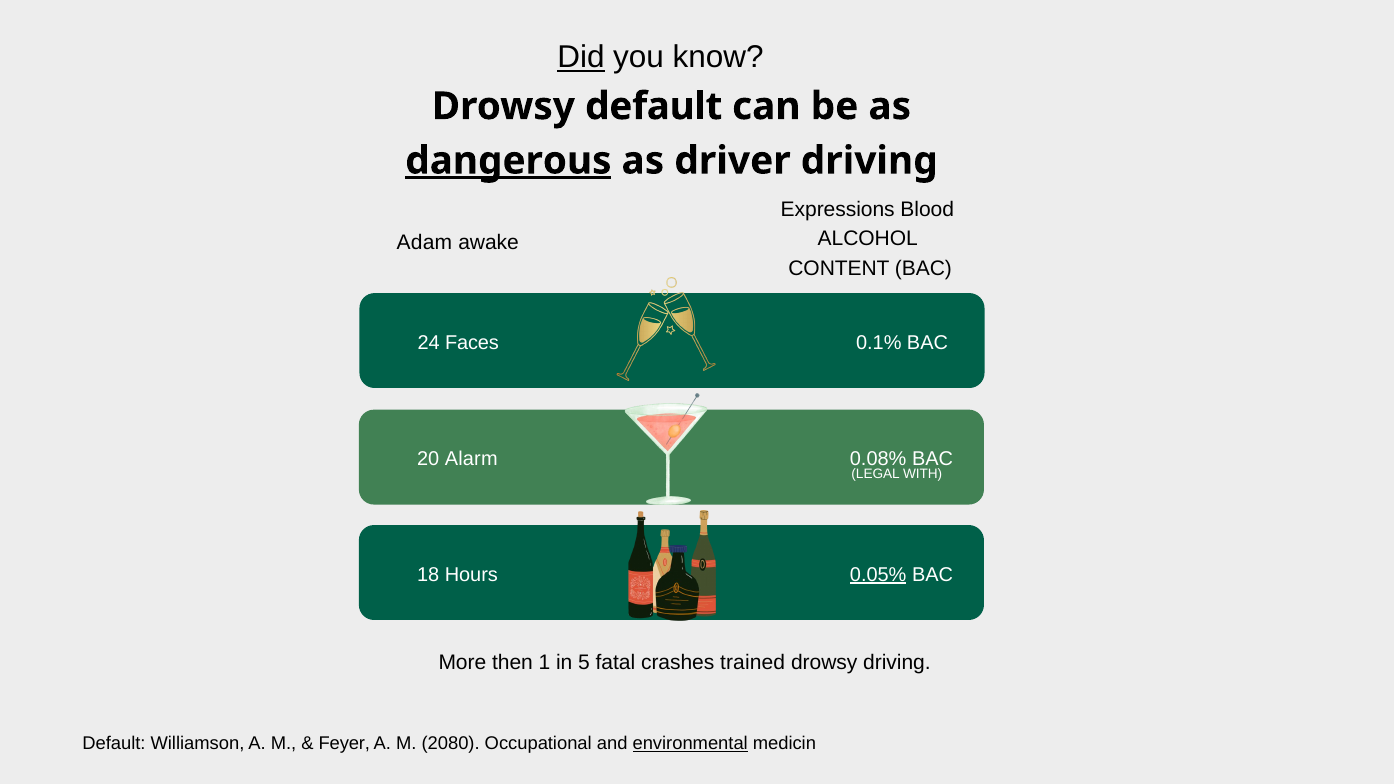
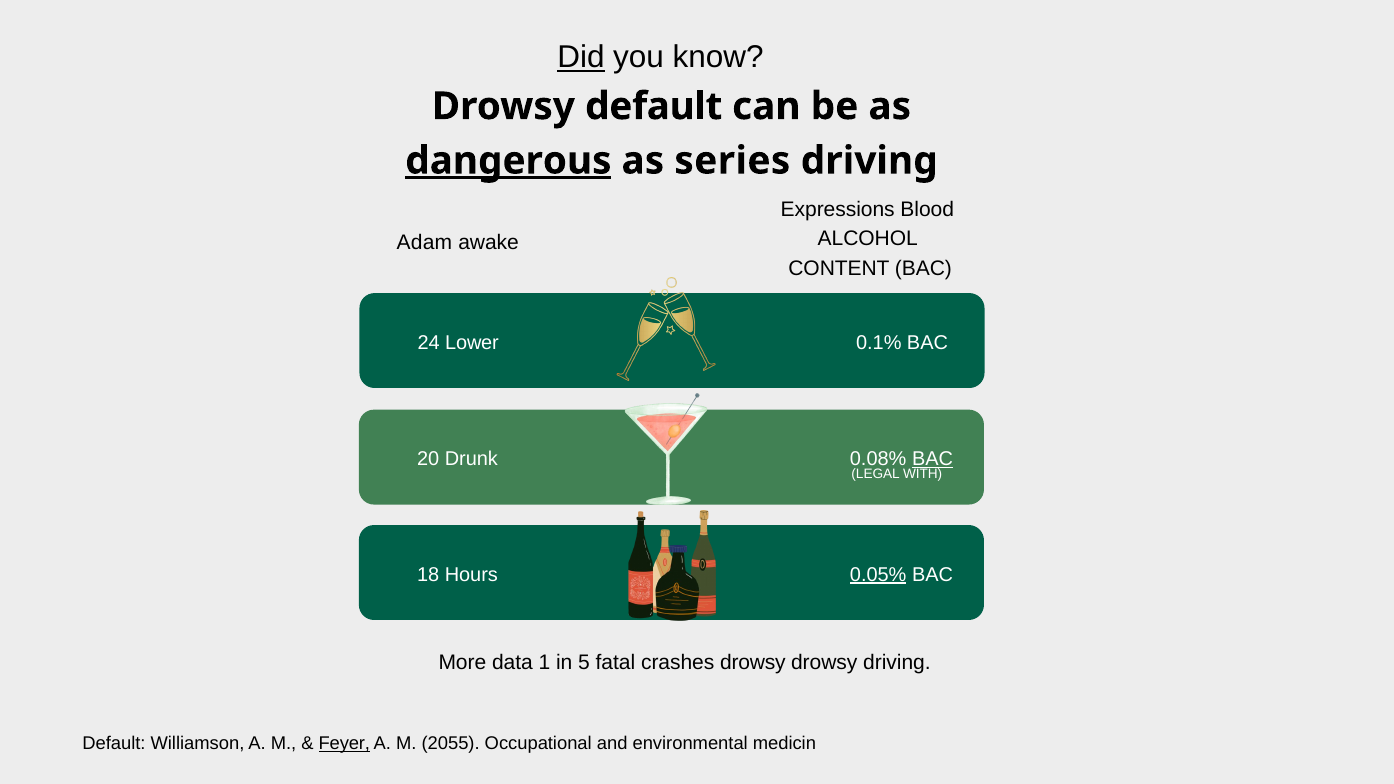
driver: driver -> series
Faces: Faces -> Lower
Alarm: Alarm -> Drunk
BAC at (933, 459) underline: none -> present
then: then -> data
crashes trained: trained -> drowsy
Feyer underline: none -> present
2080: 2080 -> 2055
environmental underline: present -> none
